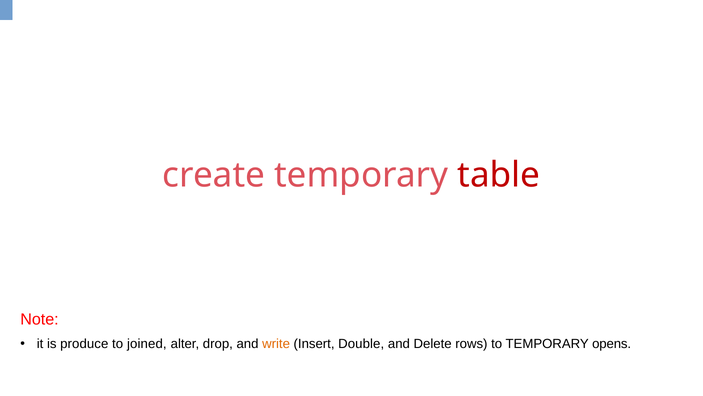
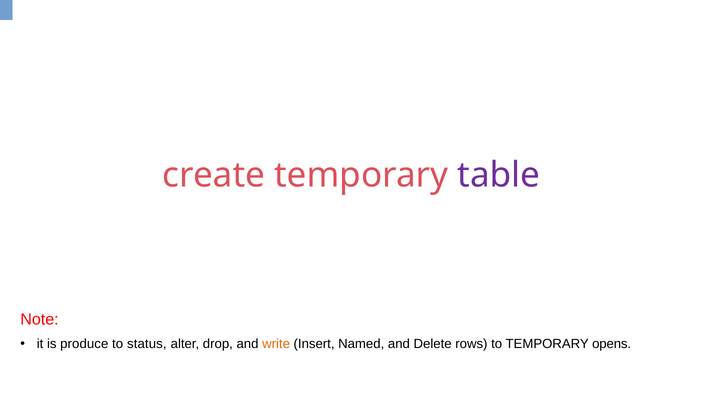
table colour: red -> purple
joined: joined -> status
Double: Double -> Named
